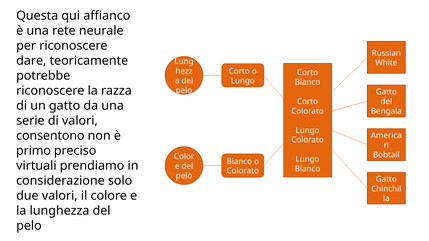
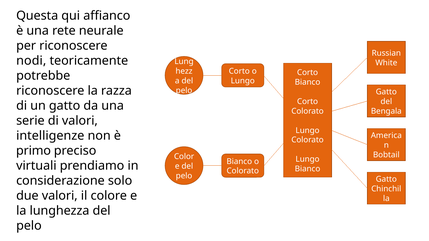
dare: dare -> nodi
consentono: consentono -> intelligenze
